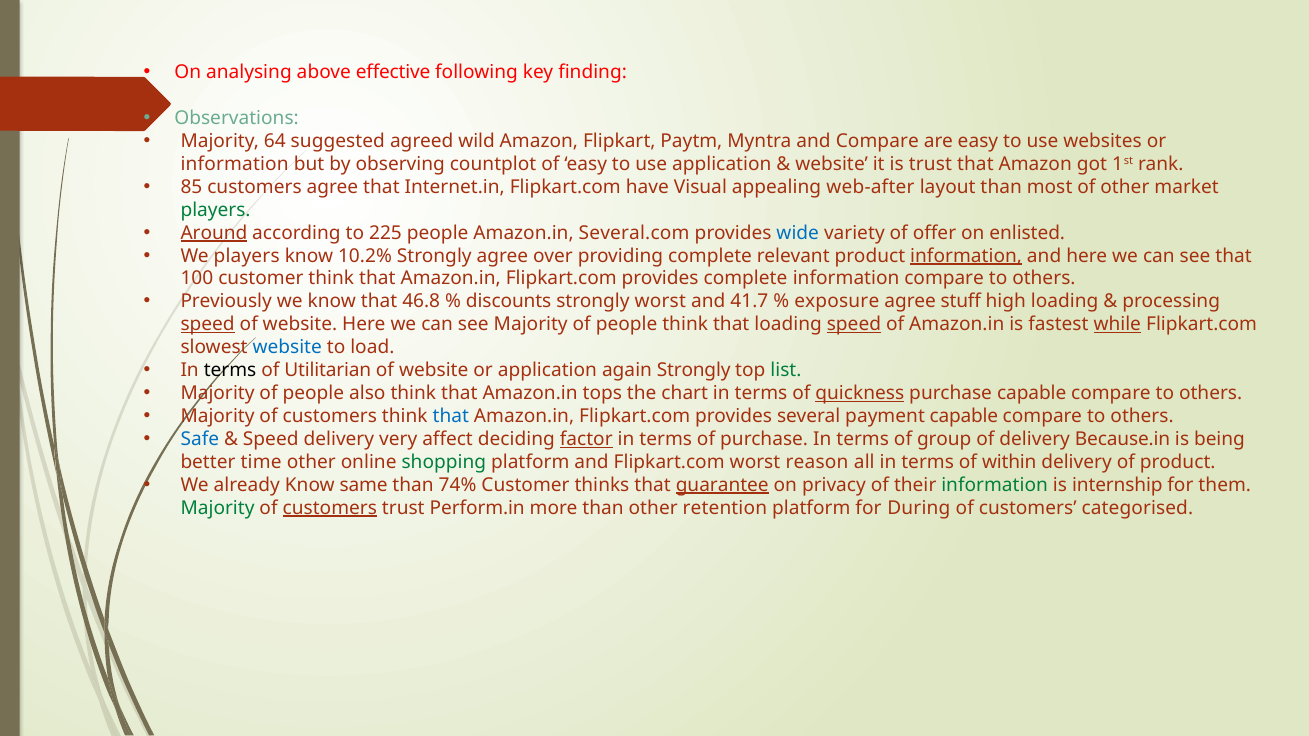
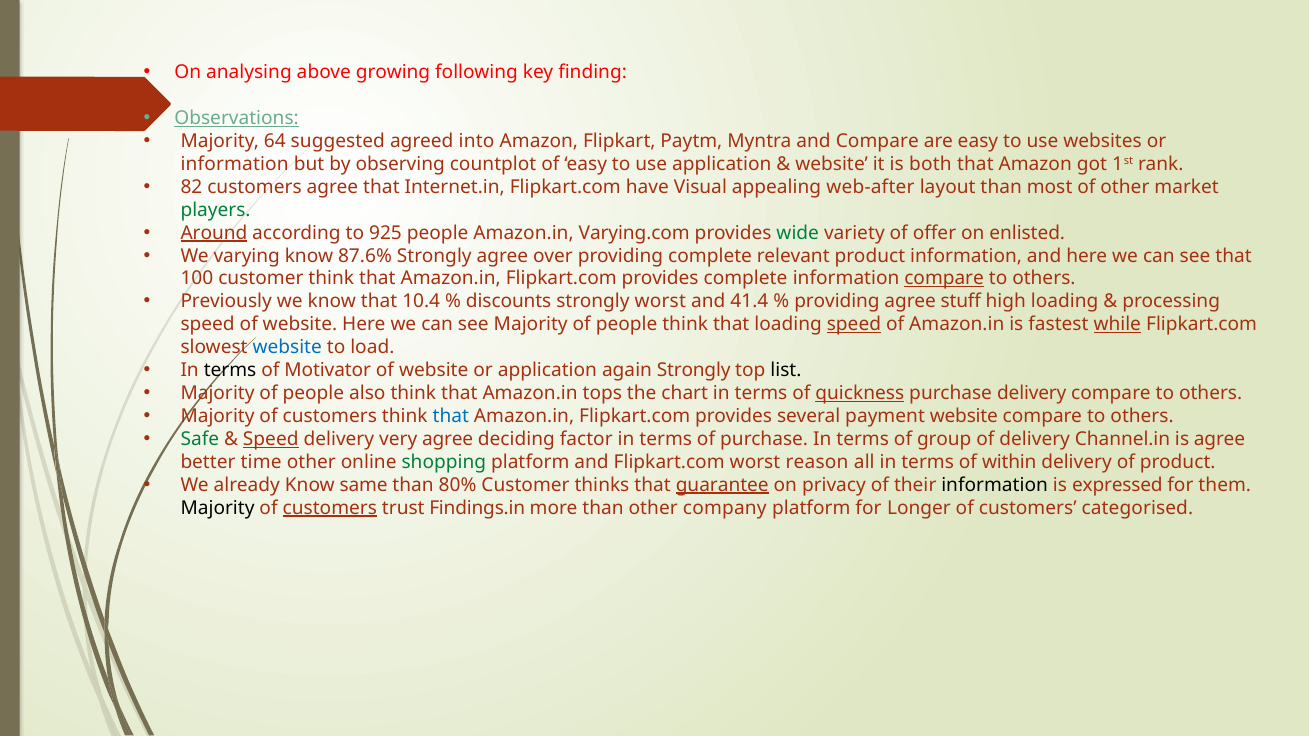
effective: effective -> growing
Observations underline: none -> present
wild: wild -> into
is trust: trust -> both
85: 85 -> 82
225: 225 -> 925
Several.com: Several.com -> Varying.com
wide colour: blue -> green
We players: players -> varying
10.2%: 10.2% -> 87.6%
information at (966, 256) underline: present -> none
compare at (944, 279) underline: none -> present
46.8: 46.8 -> 10.4
41.7: 41.7 -> 41.4
exposure at (837, 302): exposure -> providing
speed at (208, 325) underline: present -> none
Utilitarian: Utilitarian -> Motivator
list colour: green -> black
purchase capable: capable -> delivery
payment capable: capable -> website
Safe colour: blue -> green
Speed at (271, 439) underline: none -> present
very affect: affect -> agree
factor underline: present -> none
Because.in: Because.in -> Channel.in
is being: being -> agree
74%: 74% -> 80%
information at (995, 485) colour: green -> black
internship: internship -> expressed
Majority at (218, 508) colour: green -> black
Perform.in: Perform.in -> Findings.in
retention: retention -> company
During: During -> Longer
